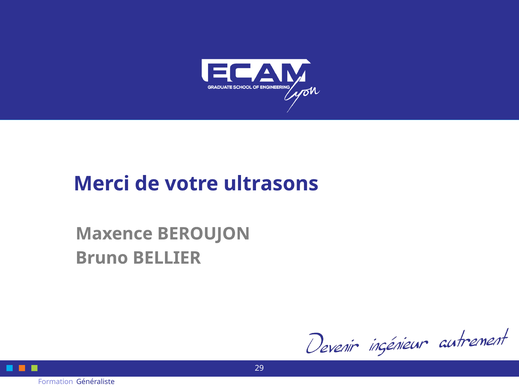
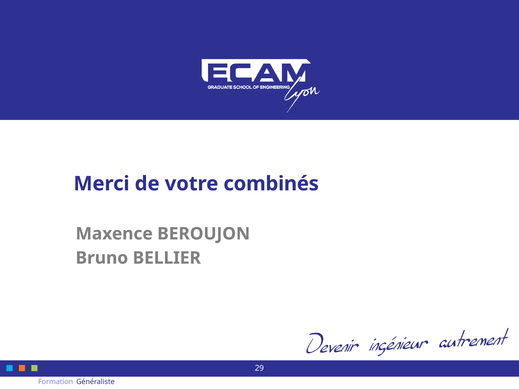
ultrasons: ultrasons -> combinés
